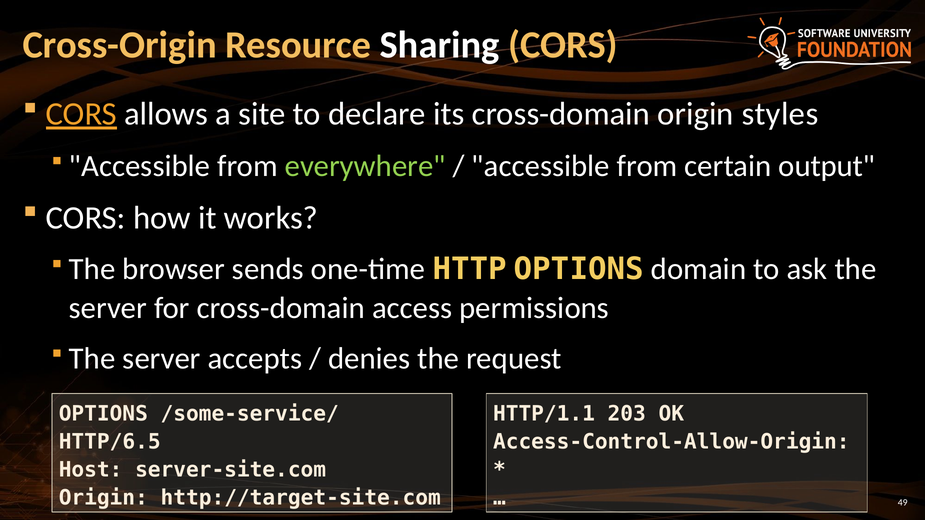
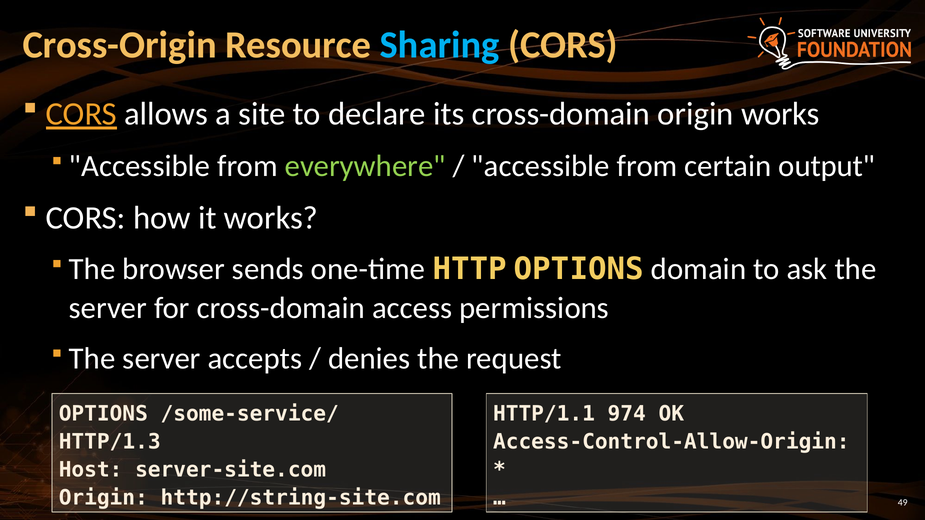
Sharing colour: white -> light blue
origin styles: styles -> works
203: 203 -> 974
HTTP/6.5: HTTP/6.5 -> HTTP/1.3
http://target-site.com: http://target-site.com -> http://string-site.com
